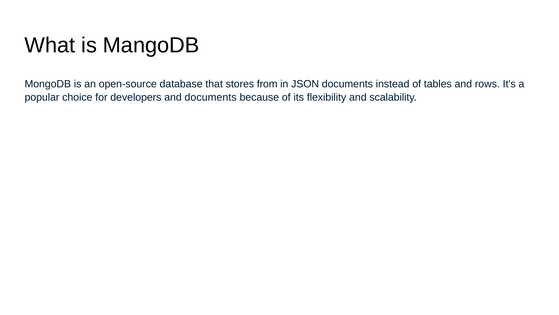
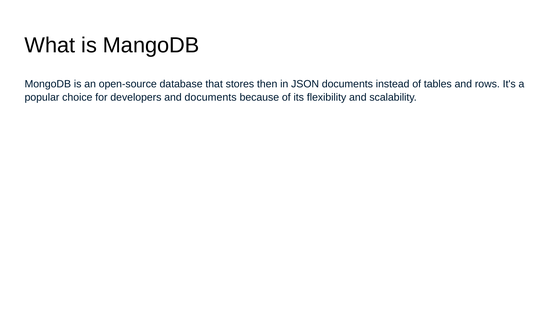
from: from -> then
